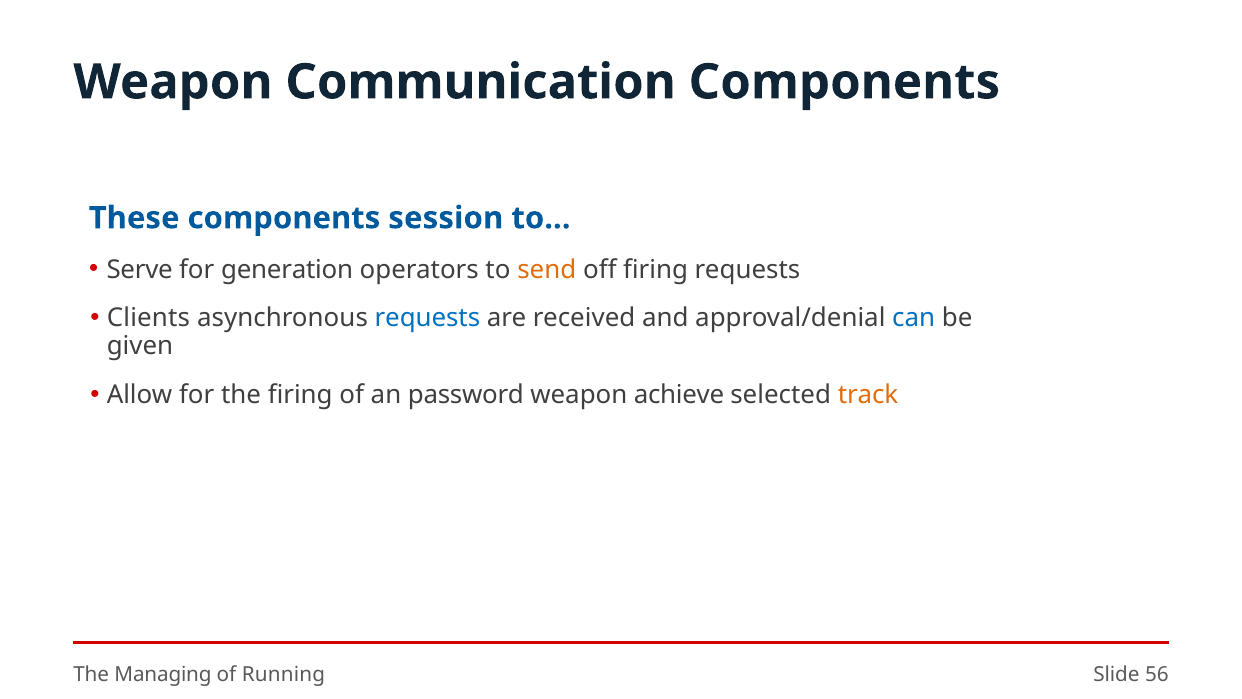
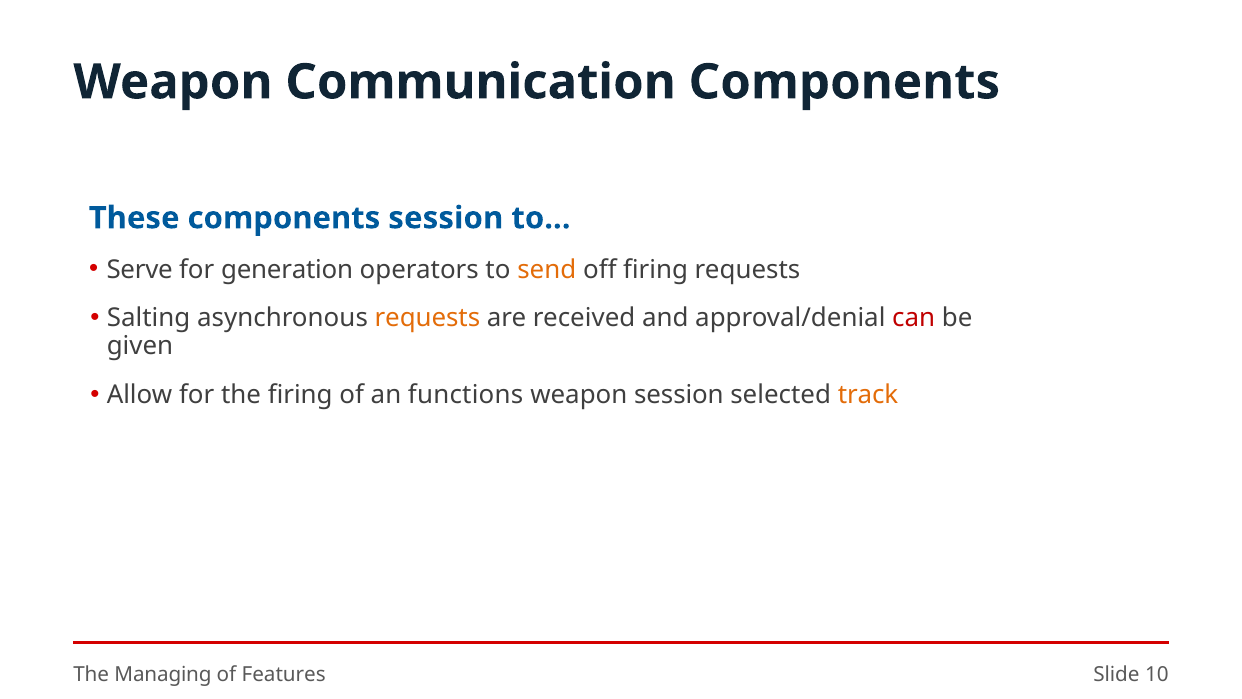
Clients: Clients -> Salting
requests at (427, 318) colour: blue -> orange
can colour: blue -> red
password: password -> functions
weapon achieve: achieve -> session
Running: Running -> Features
56: 56 -> 10
